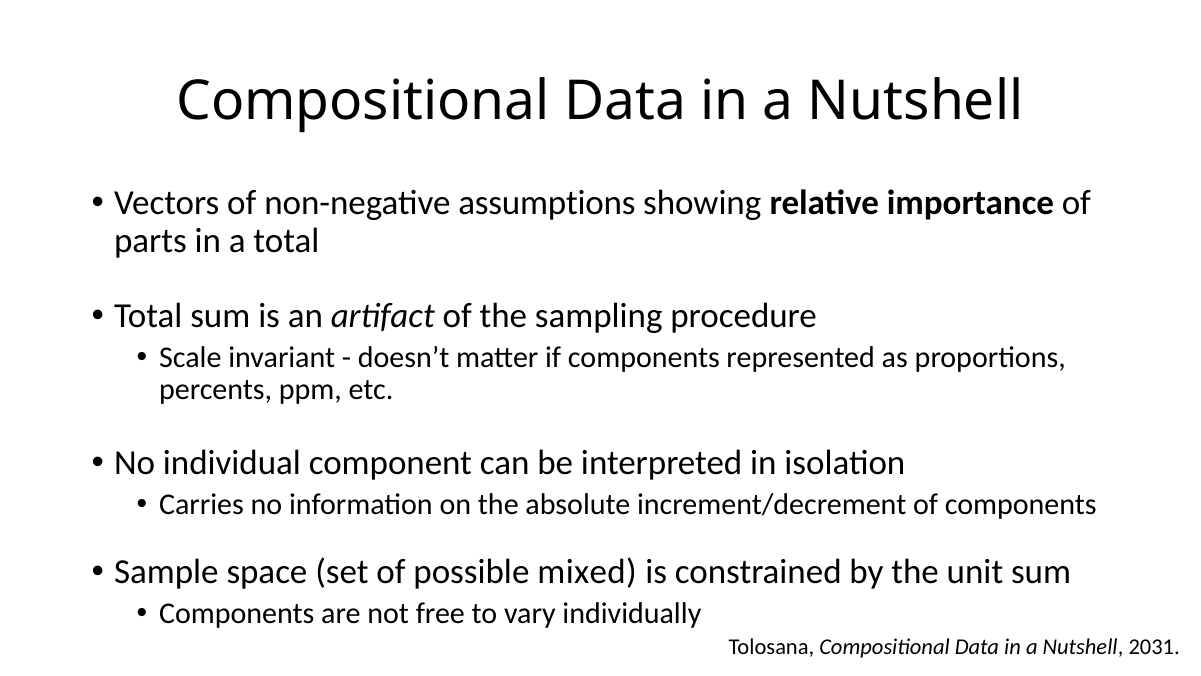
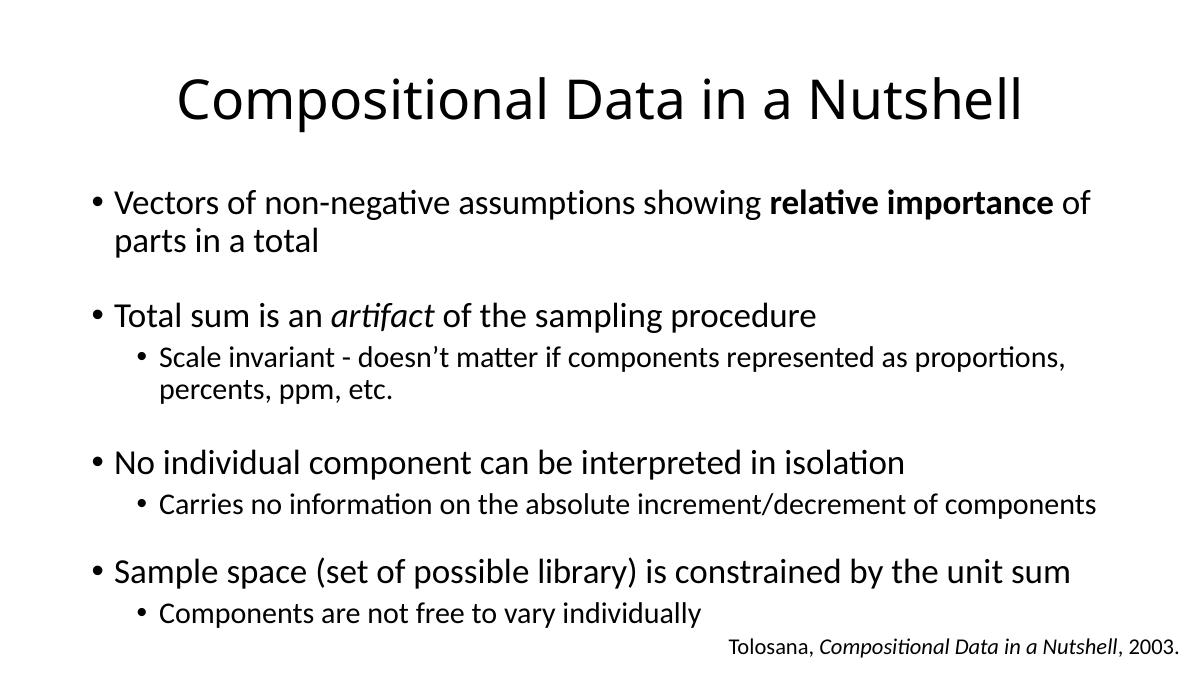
mixed: mixed -> library
2031: 2031 -> 2003
